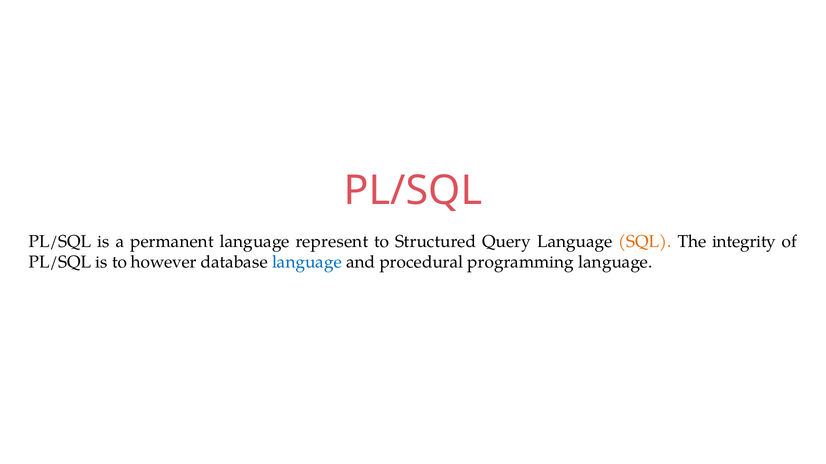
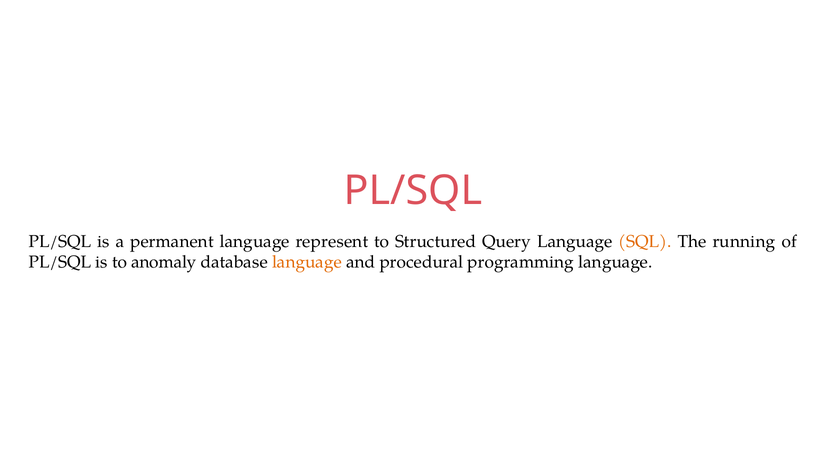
integrity: integrity -> running
however: however -> anomaly
language at (307, 262) colour: blue -> orange
